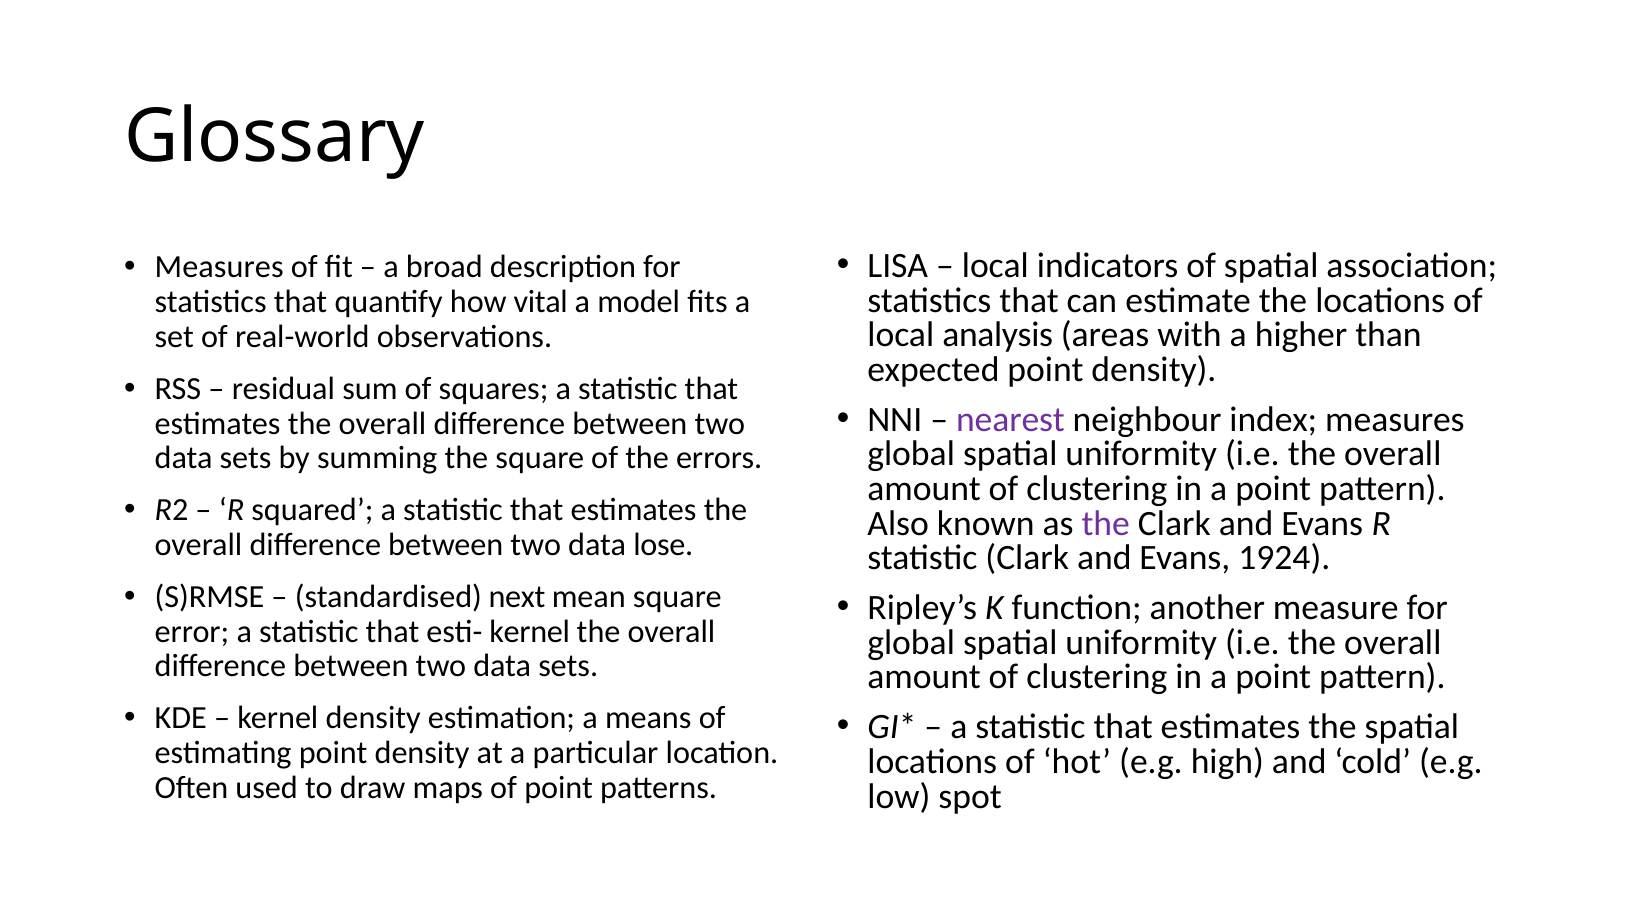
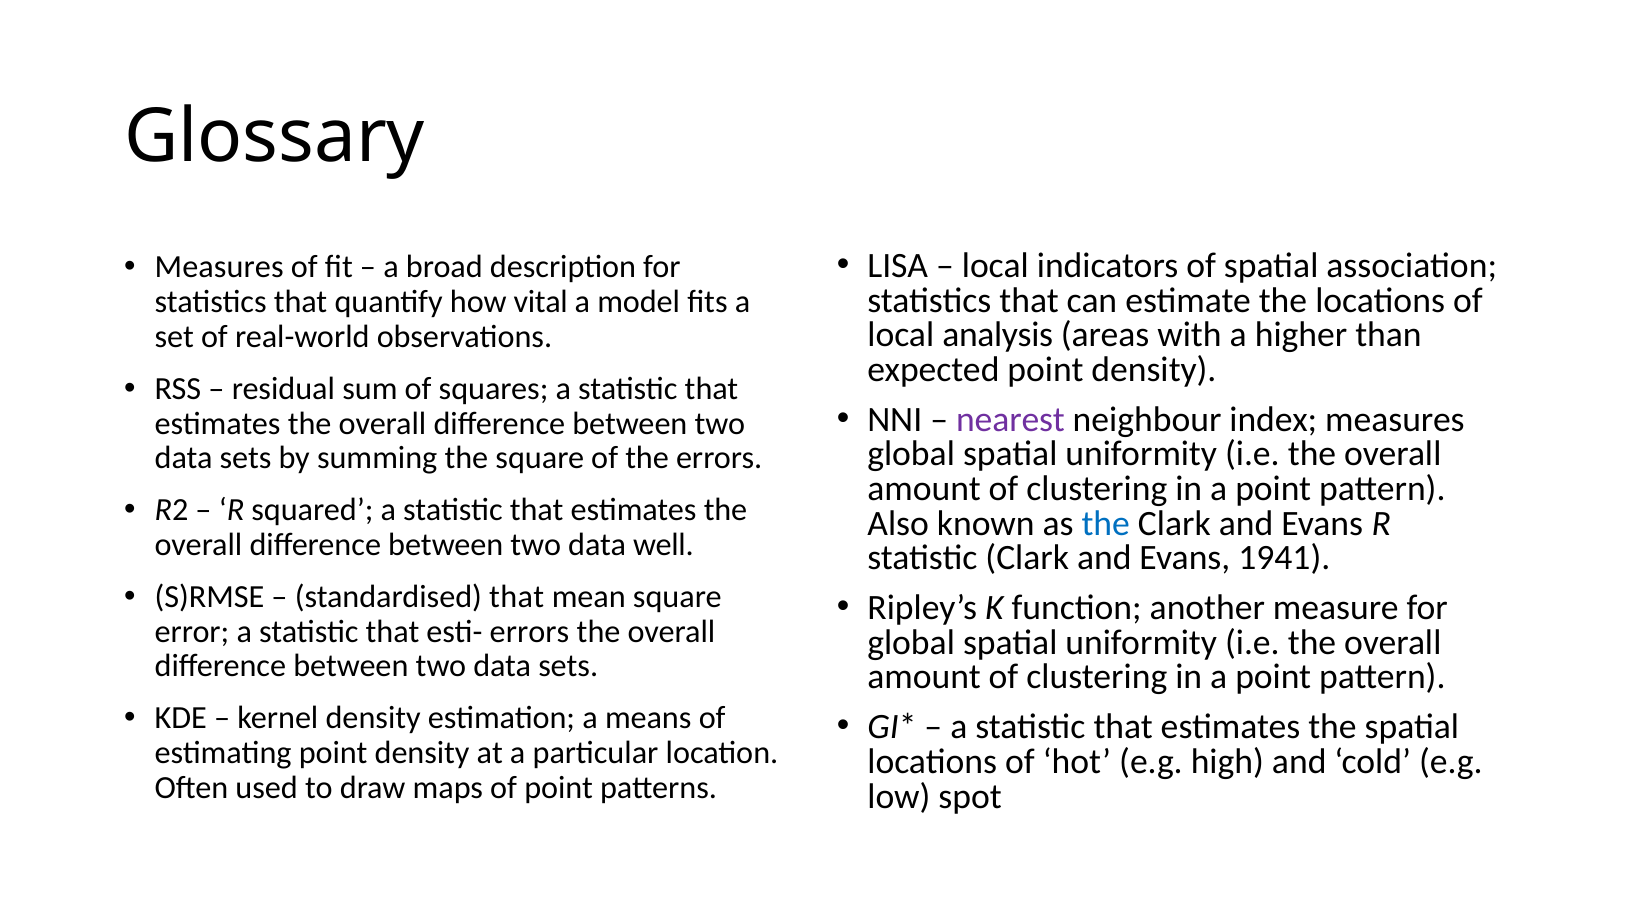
the at (1106, 524) colour: purple -> blue
lose: lose -> well
1924: 1924 -> 1941
standardised next: next -> that
esti- kernel: kernel -> errors
